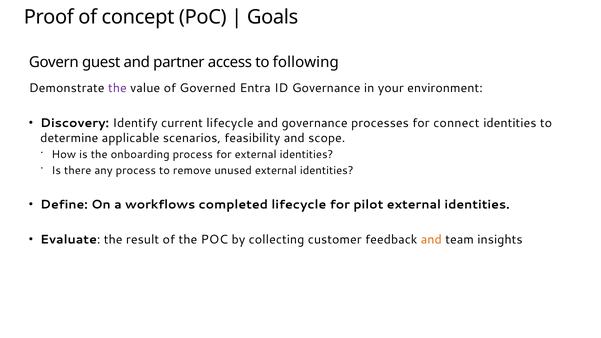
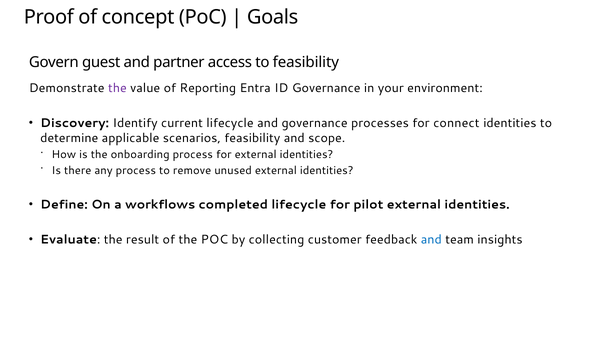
to following: following -> feasibility
Governed: Governed -> Reporting
and at (431, 240) colour: orange -> blue
